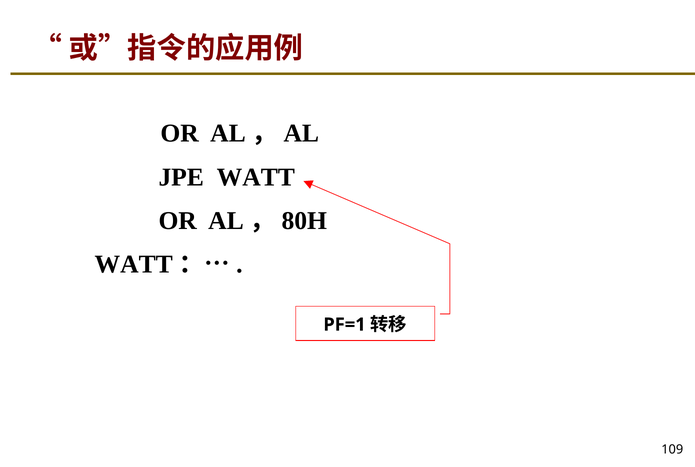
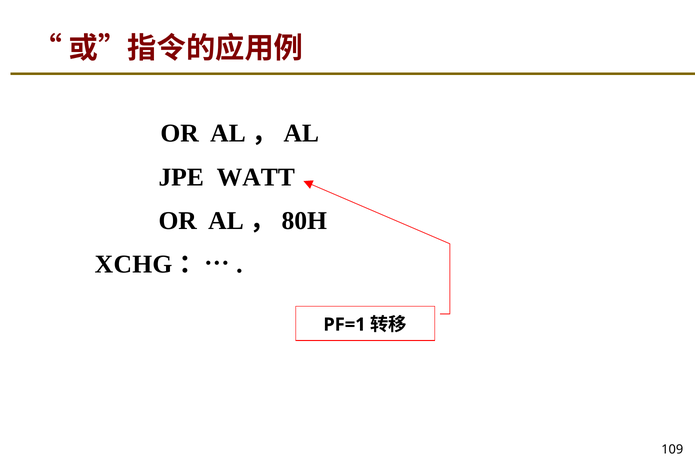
WATT at (134, 264): WATT -> XCHG
